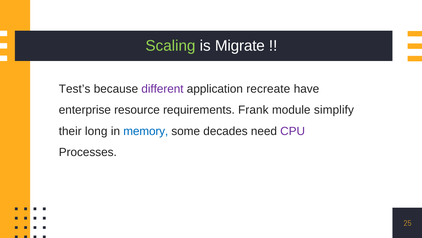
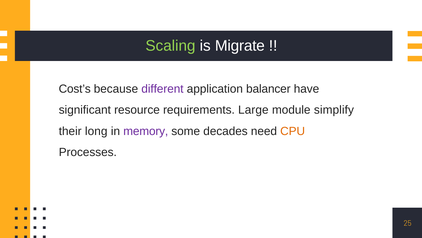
Test’s: Test’s -> Cost’s
recreate: recreate -> balancer
enterprise: enterprise -> significant
Frank: Frank -> Large
memory colour: blue -> purple
CPU colour: purple -> orange
